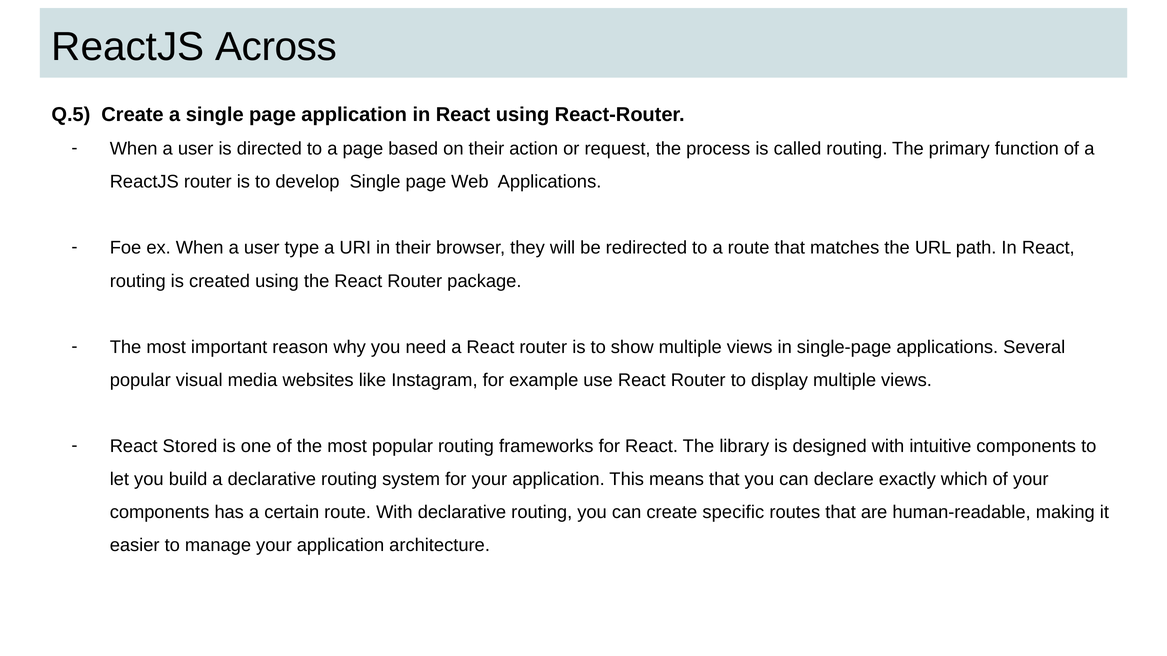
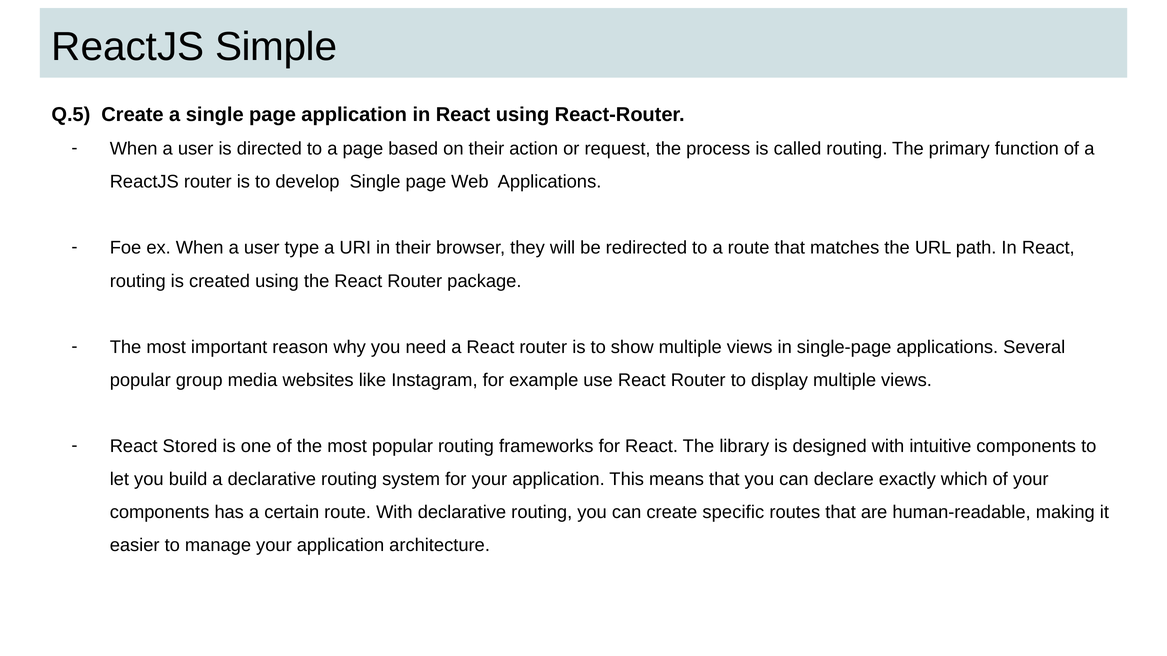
Across: Across -> Simple
visual: visual -> group
